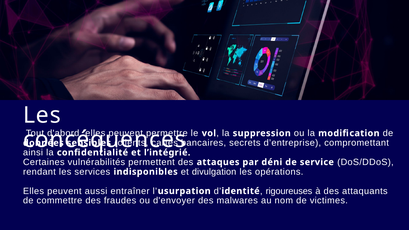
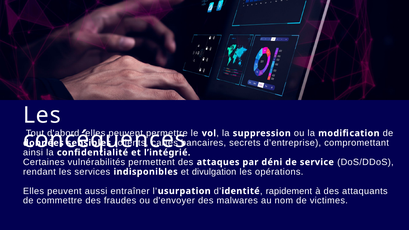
rigoureuses: rigoureuses -> rapidement
